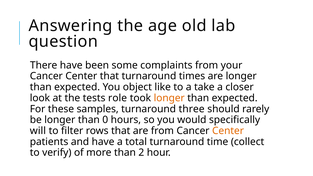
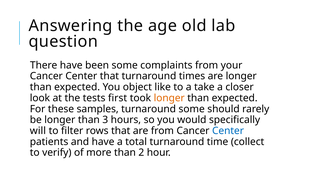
role: role -> first
turnaround three: three -> some
0: 0 -> 3
Center at (228, 131) colour: orange -> blue
